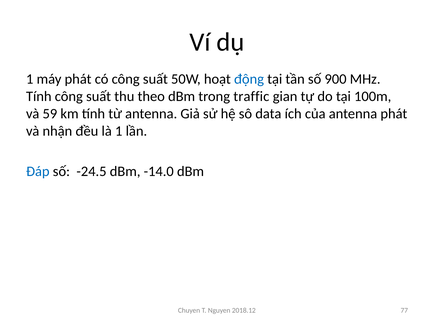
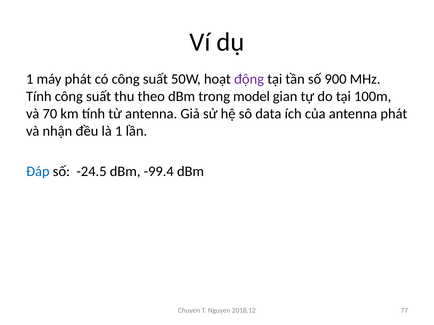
động colour: blue -> purple
traffic: traffic -> model
59: 59 -> 70
-14.0: -14.0 -> -99.4
